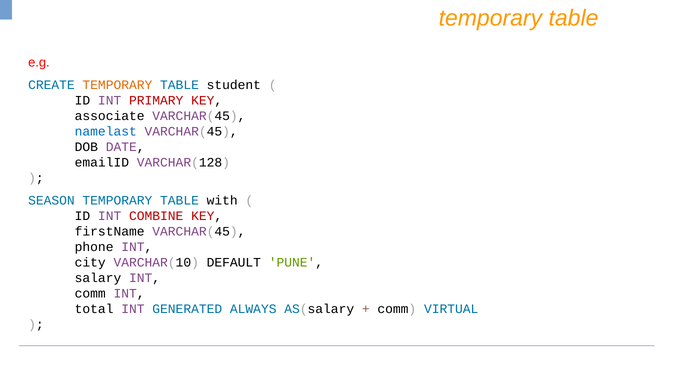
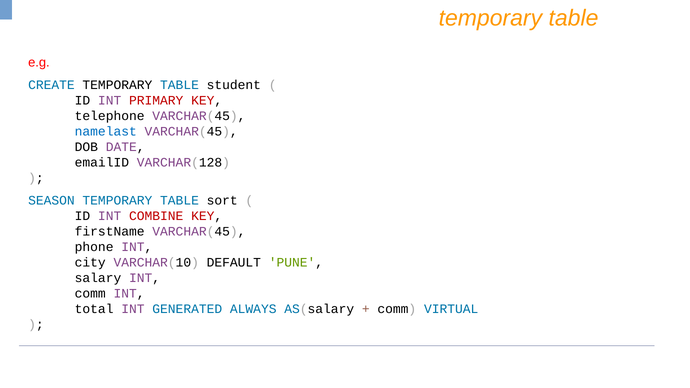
TEMPORARY at (117, 85) colour: orange -> black
associate: associate -> telephone
with: with -> sort
